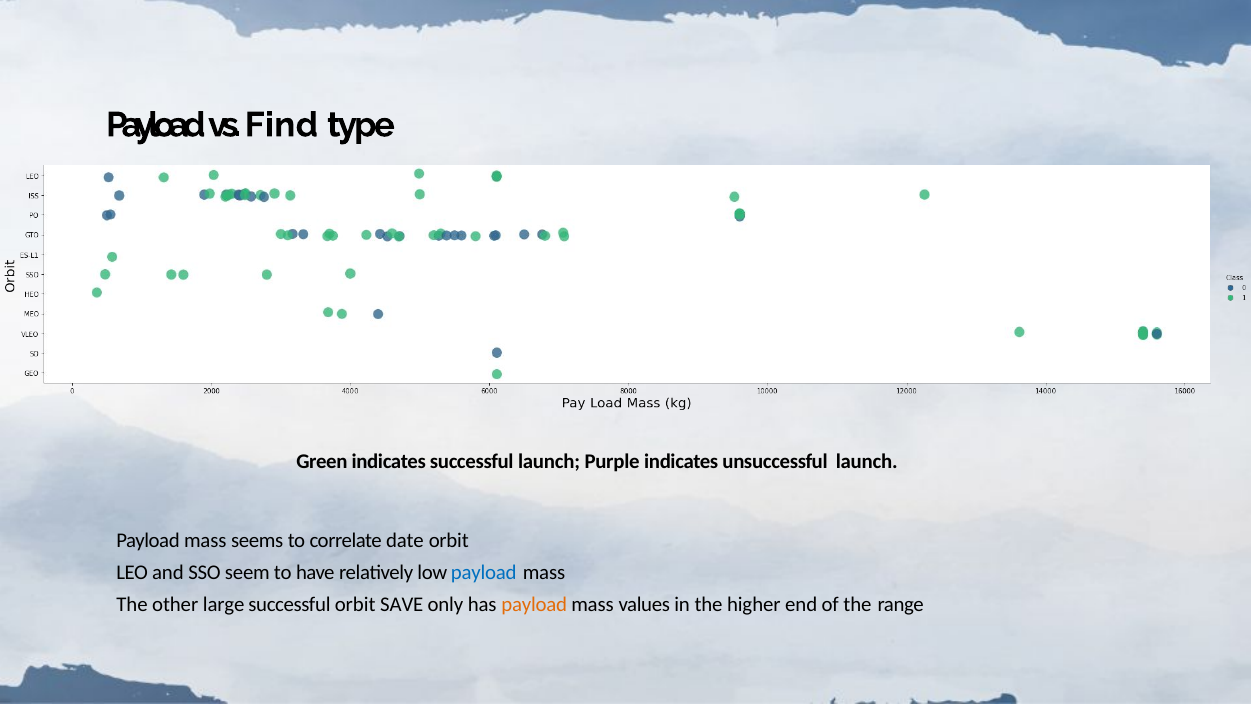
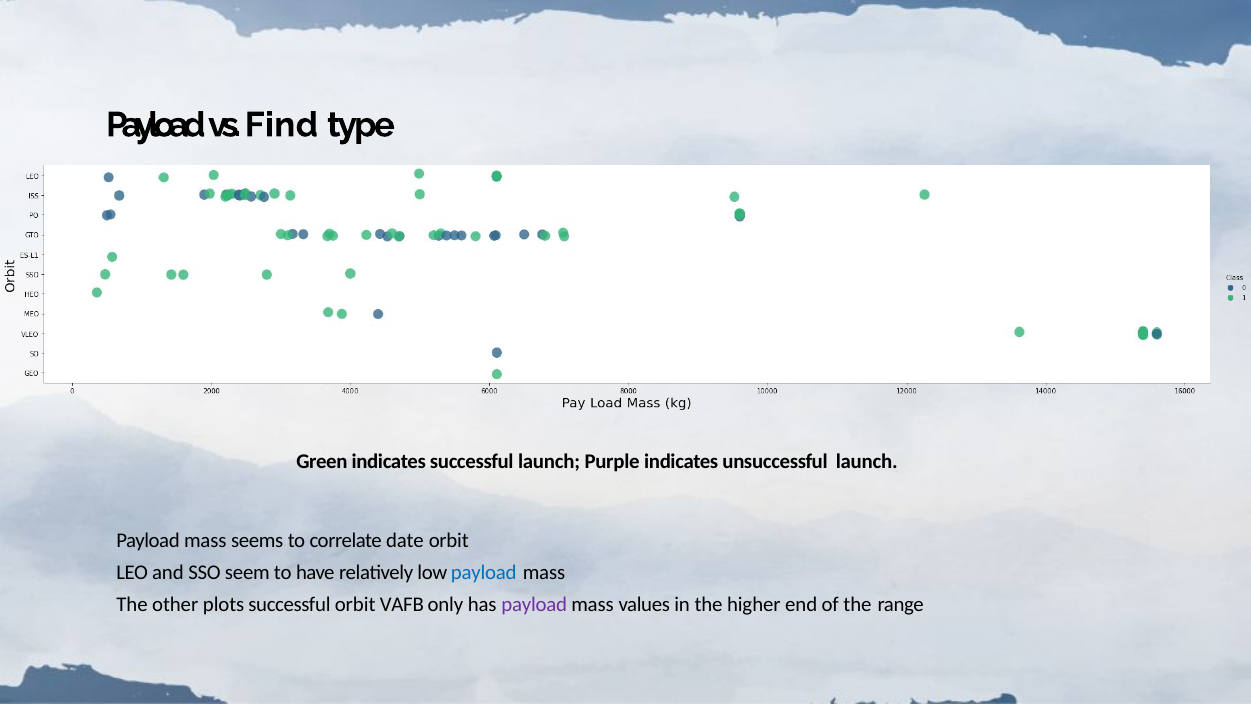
large: large -> plots
SAVE: SAVE -> VAFB
payload at (534, 604) colour: orange -> purple
